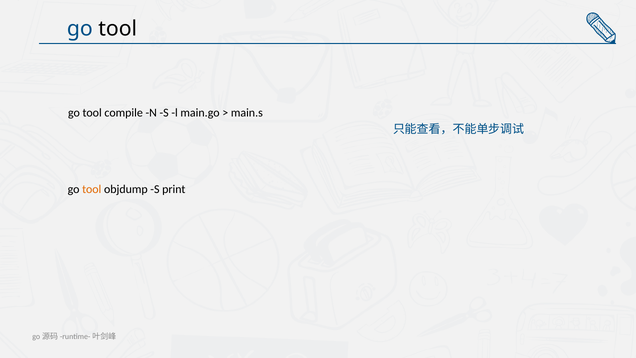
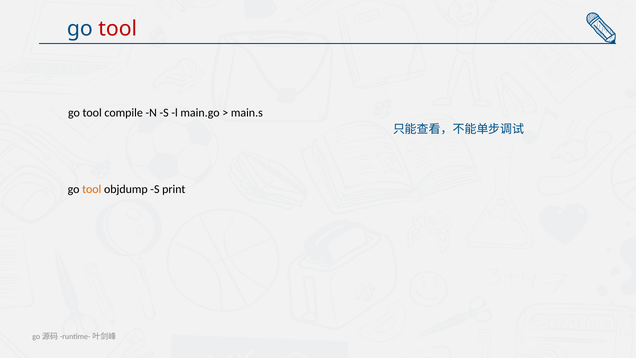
tool at (118, 29) colour: black -> red
